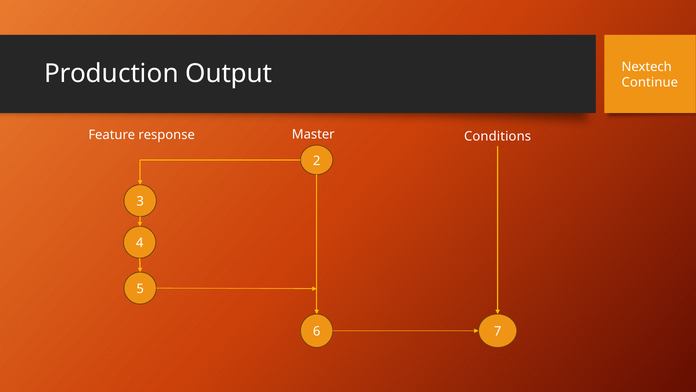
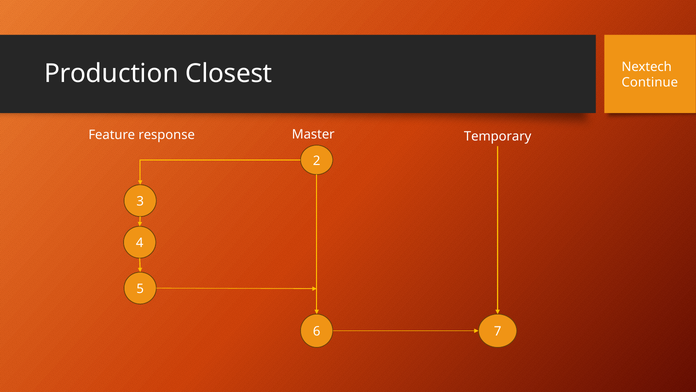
Output: Output -> Closest
Conditions: Conditions -> Temporary
